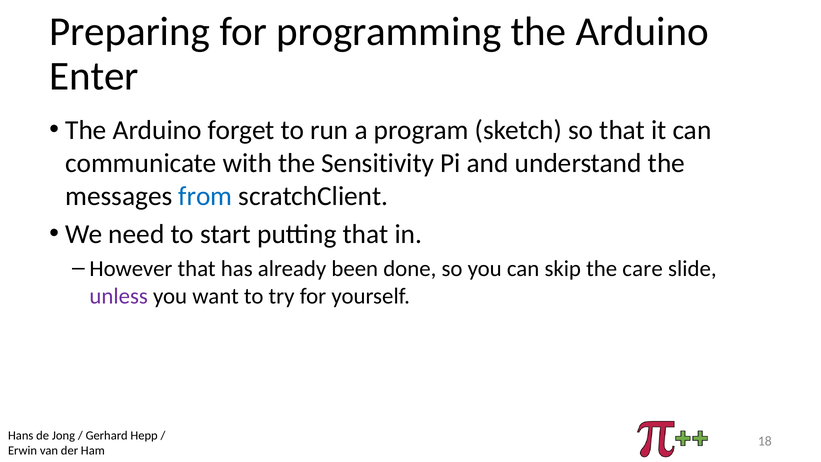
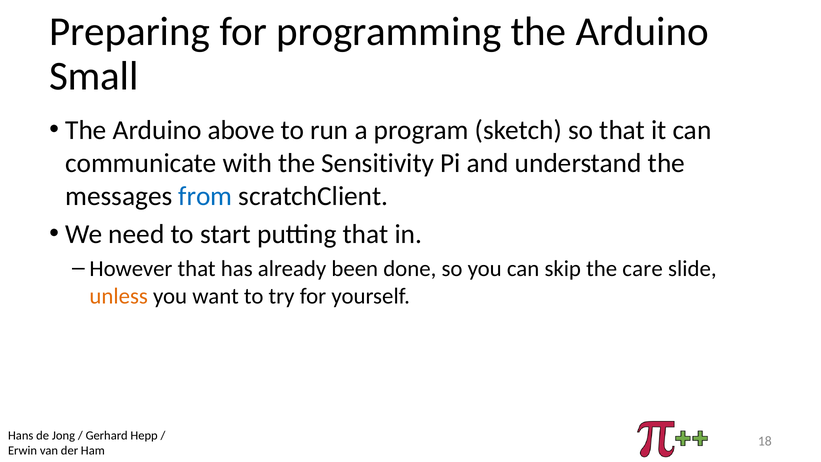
Enter: Enter -> Small
forget: forget -> above
unless colour: purple -> orange
